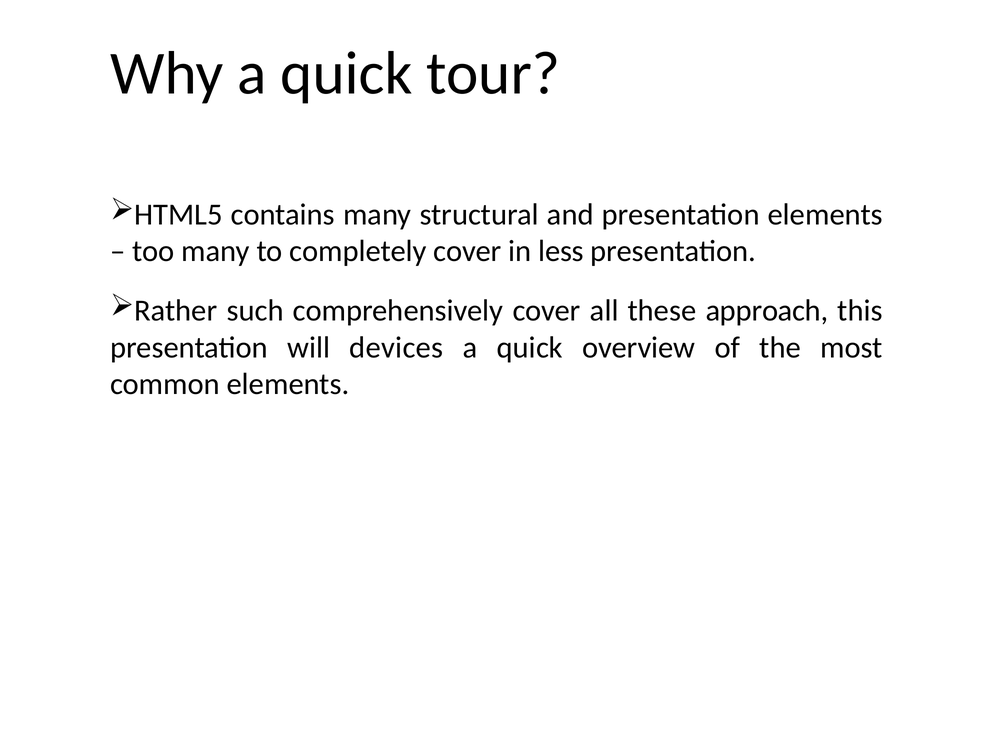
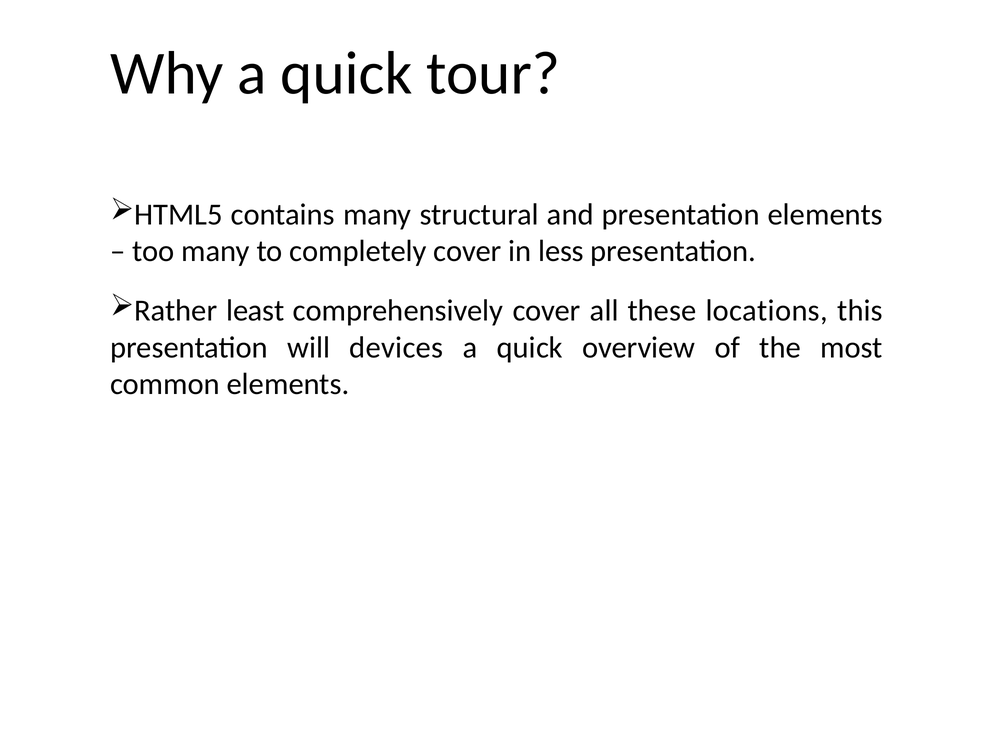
such: such -> least
approach: approach -> locations
